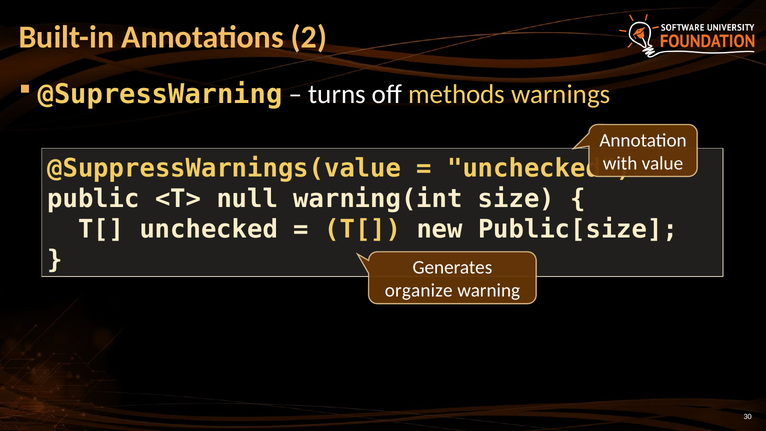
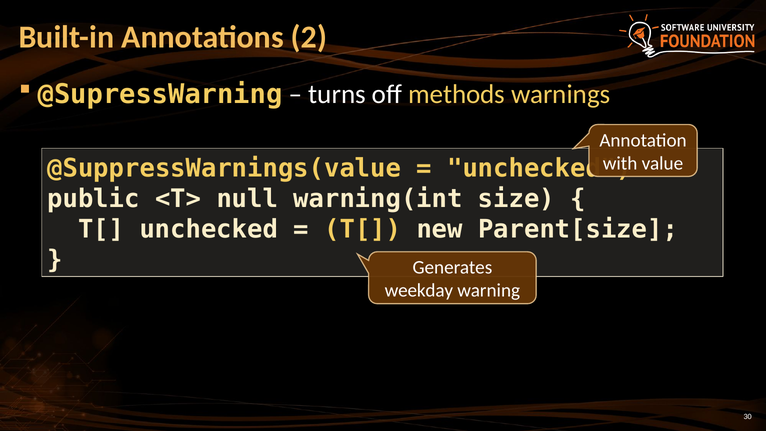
Public[size: Public[size -> Parent[size
organize: organize -> weekday
